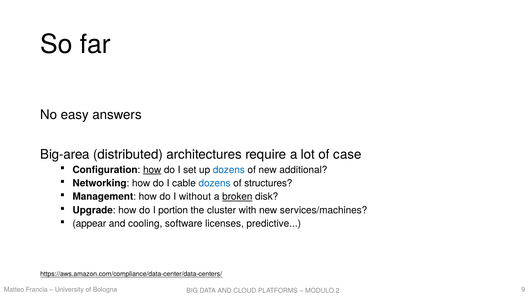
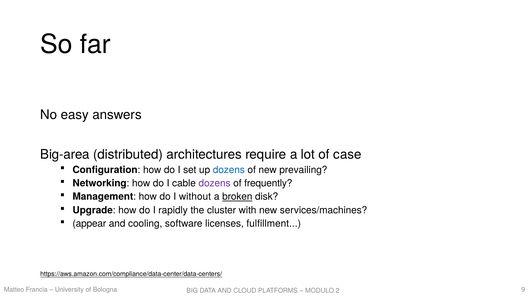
how at (152, 169) underline: present -> none
additional: additional -> prevailing
dozens at (215, 183) colour: blue -> purple
structures: structures -> frequently
portion: portion -> rapidly
predictive: predictive -> fulfillment
